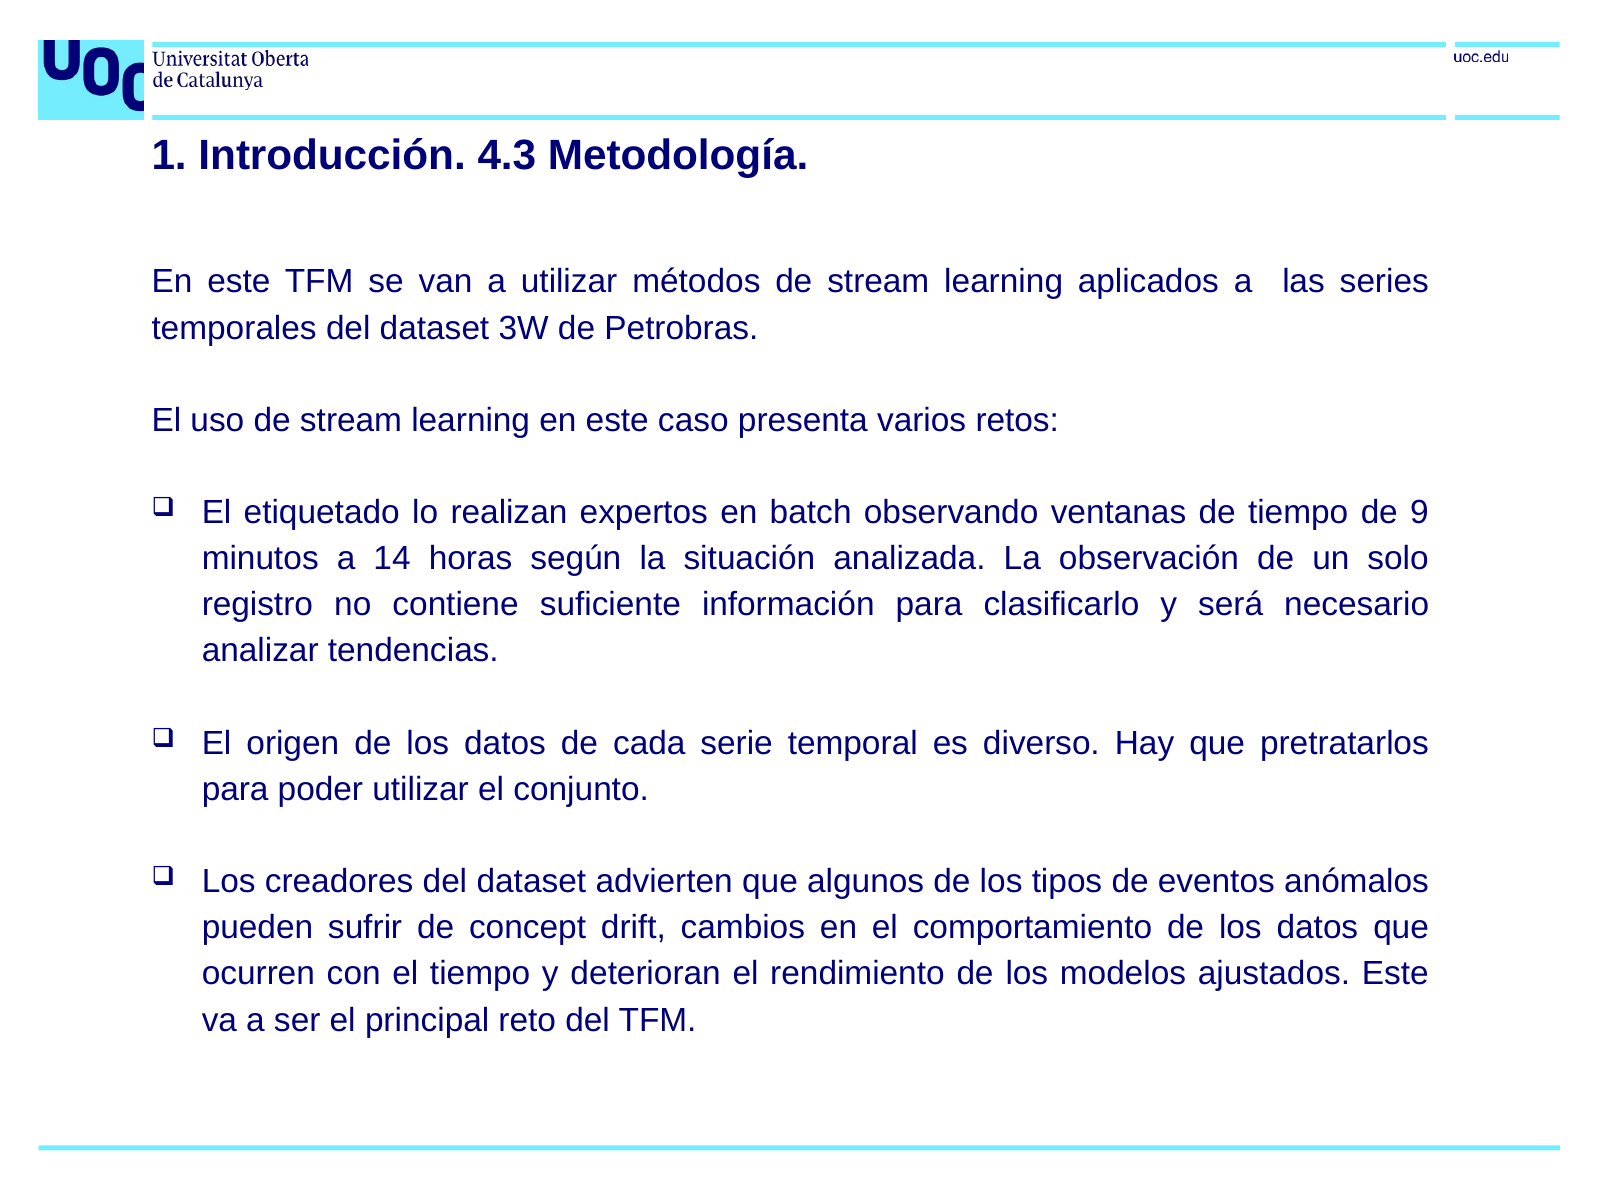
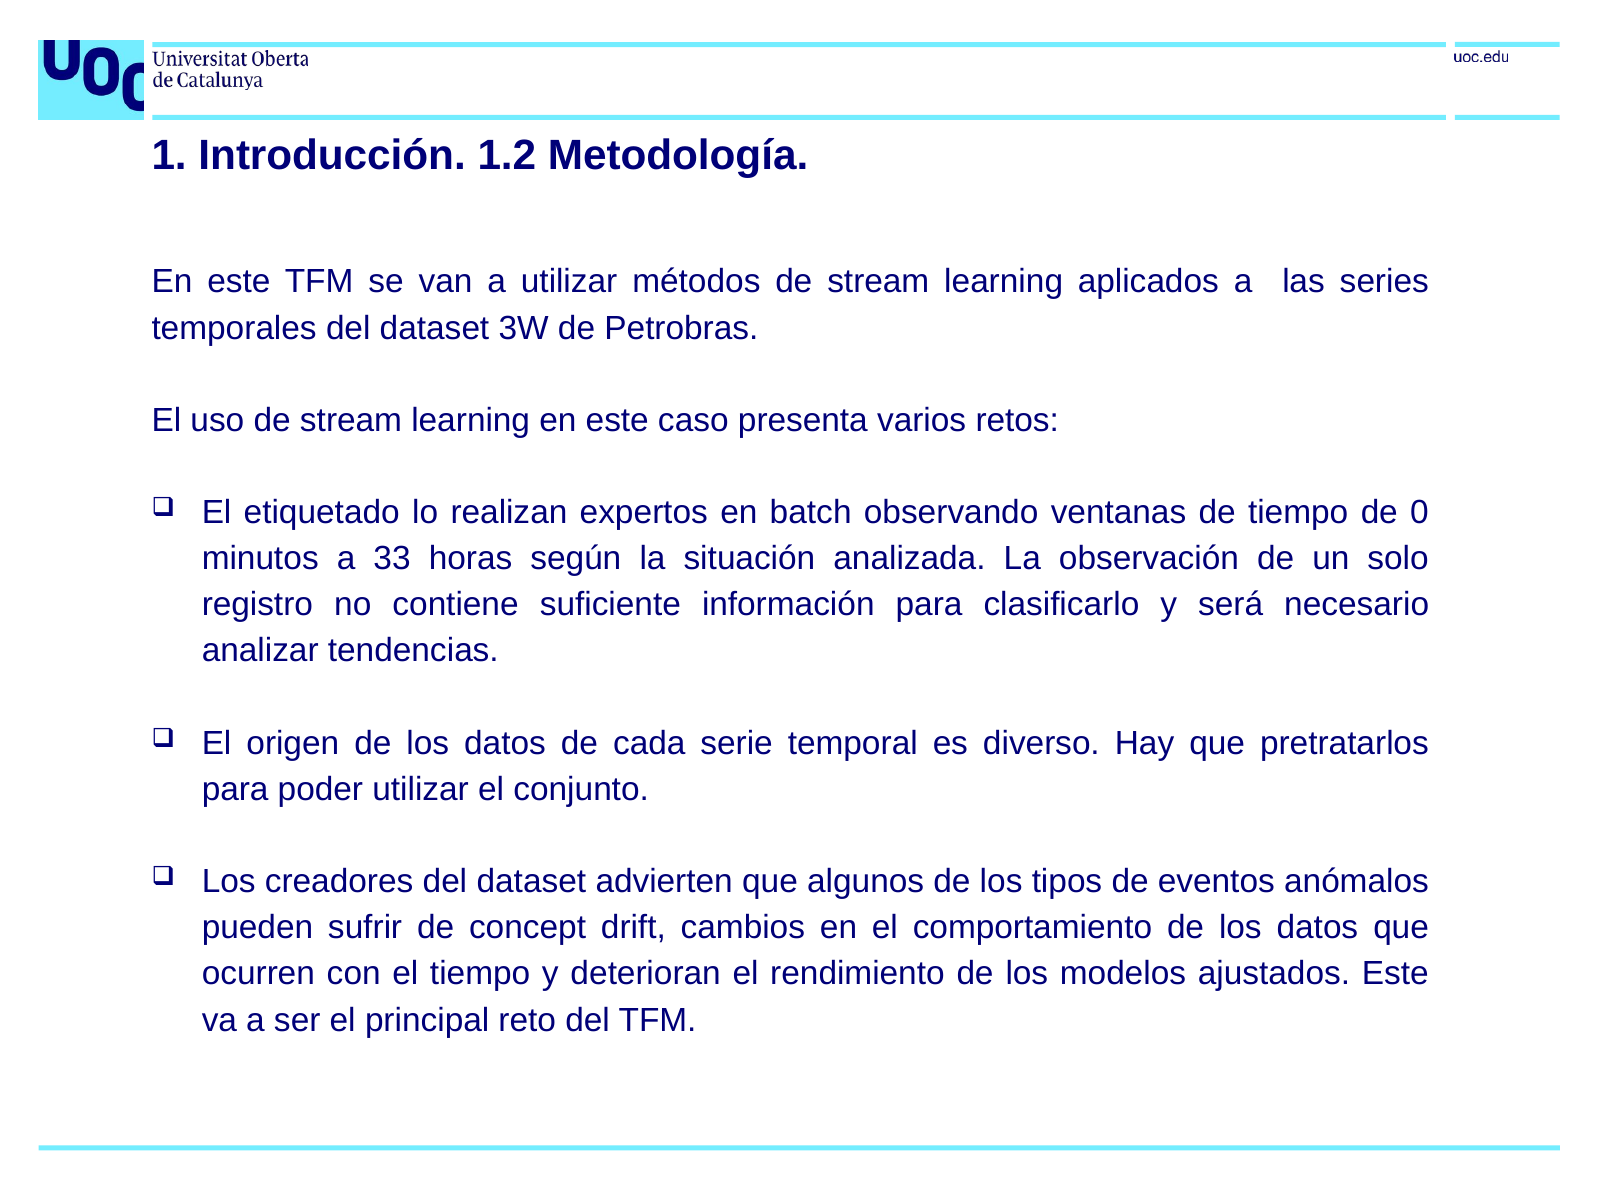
4.3: 4.3 -> 1.2
9: 9 -> 0
14: 14 -> 33
